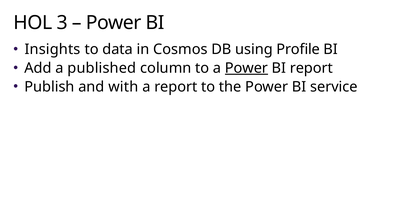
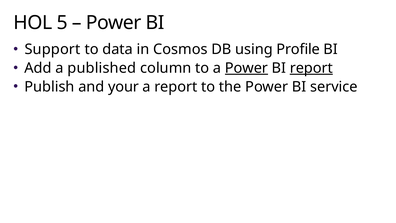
3: 3 -> 5
Insights: Insights -> Support
report at (311, 68) underline: none -> present
with: with -> your
